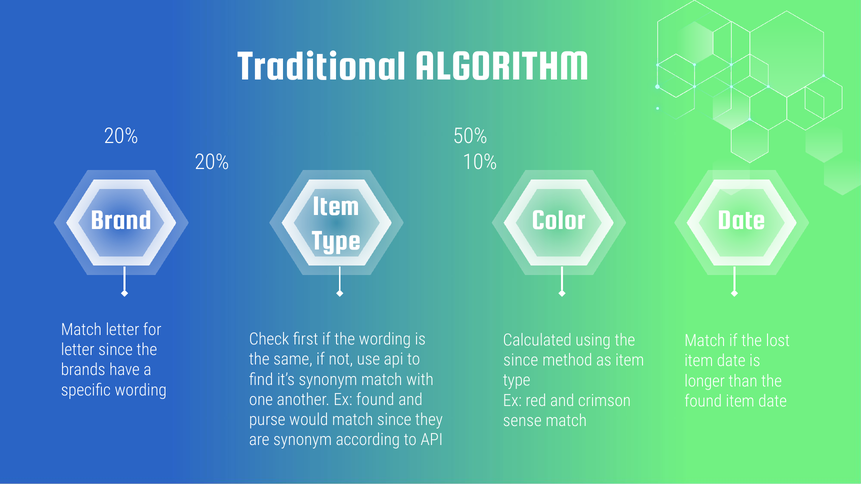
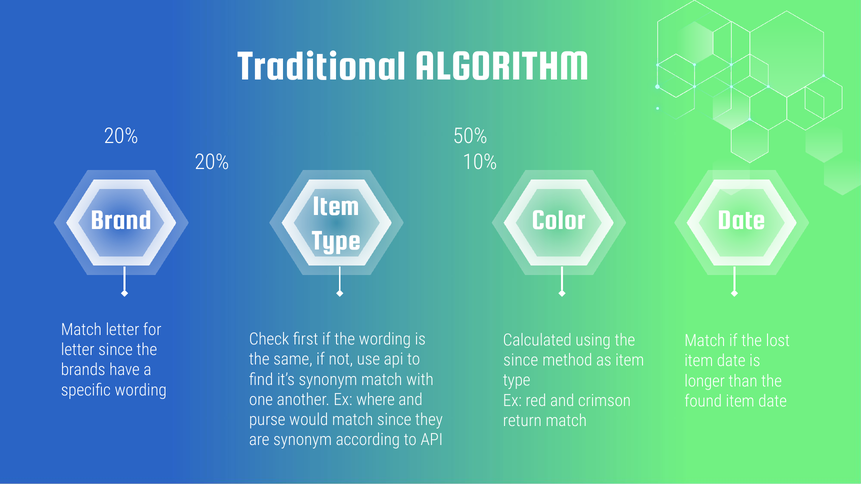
Ex found: found -> where
sense: sense -> return
